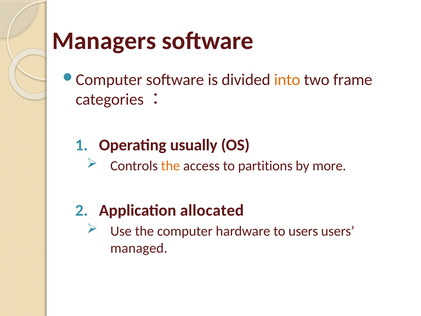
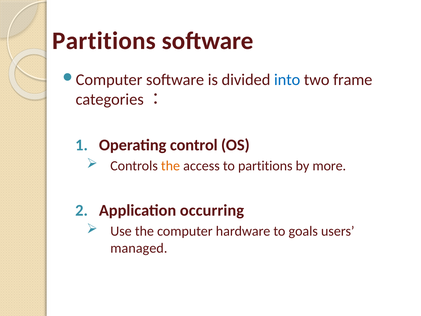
Managers at (104, 41): Managers -> Partitions
into colour: orange -> blue
usually: usually -> control
allocated: allocated -> occurring
to users: users -> goals
